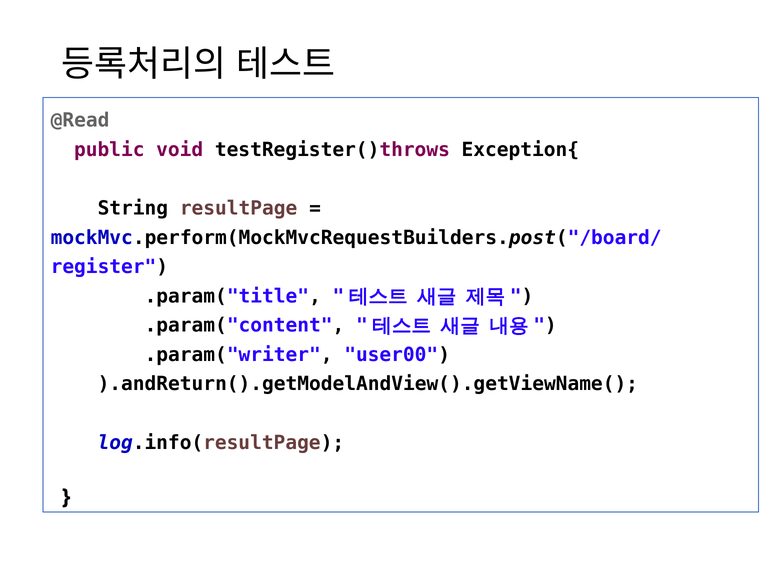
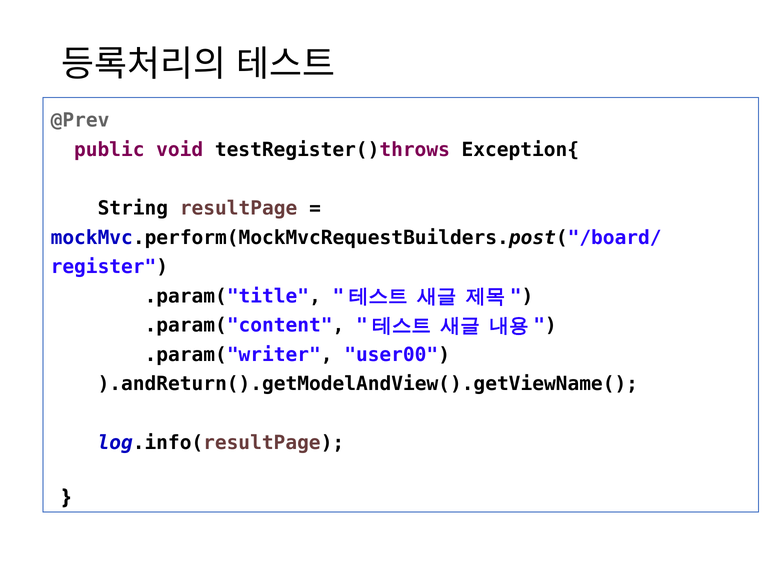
@Read: @Read -> @Prev
